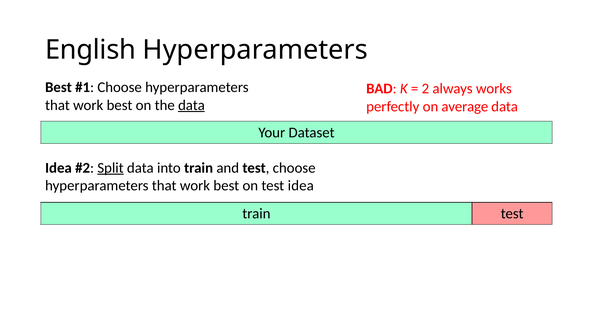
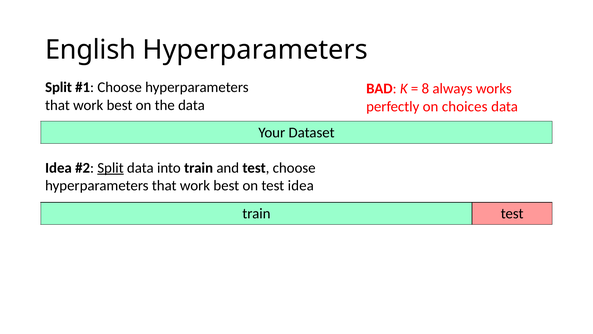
Best at (58, 87): Best -> Split
2: 2 -> 8
data at (191, 105) underline: present -> none
average: average -> choices
